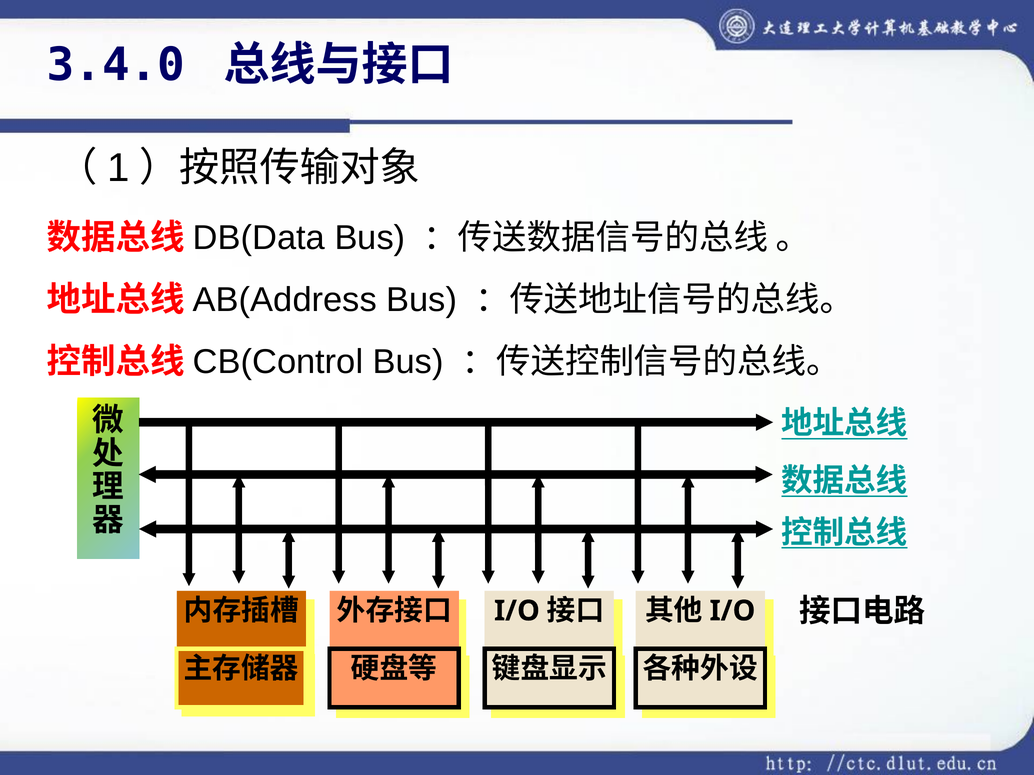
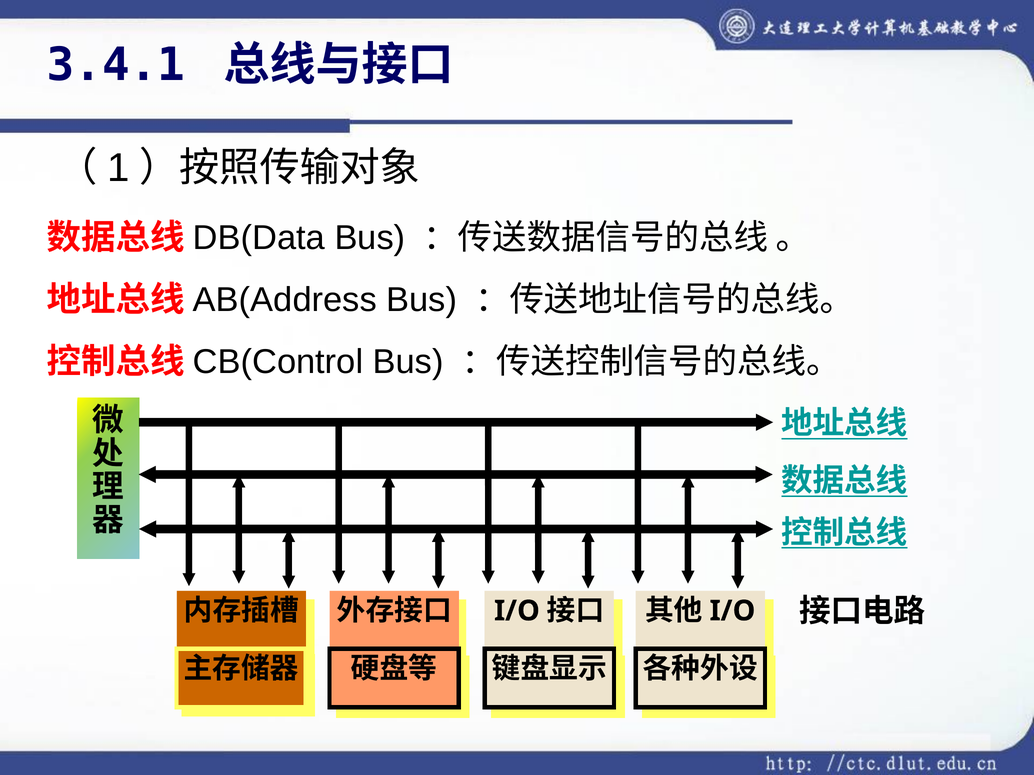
3.4.0: 3.4.0 -> 3.4.1
